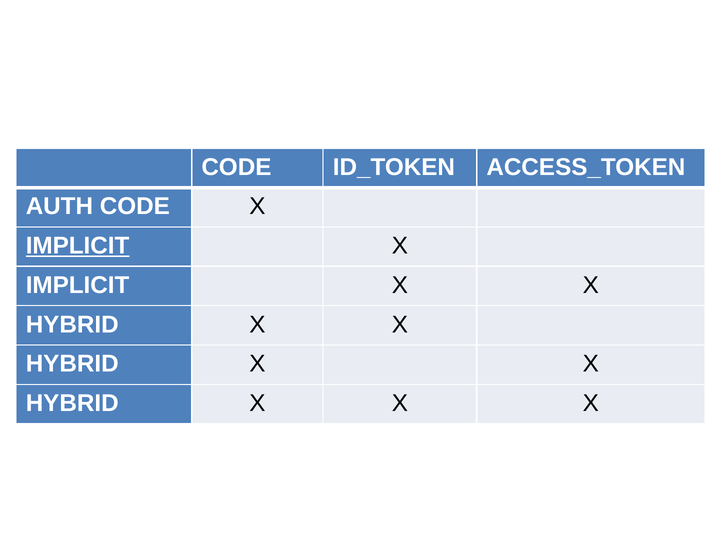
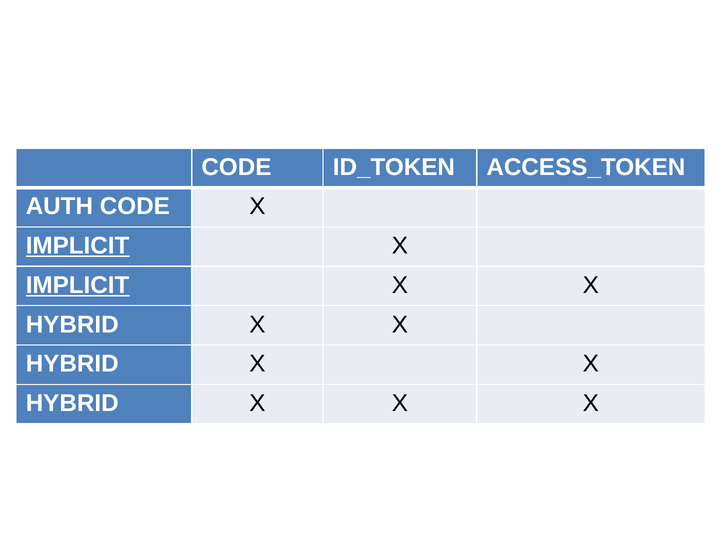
IMPLICIT at (78, 285) underline: none -> present
